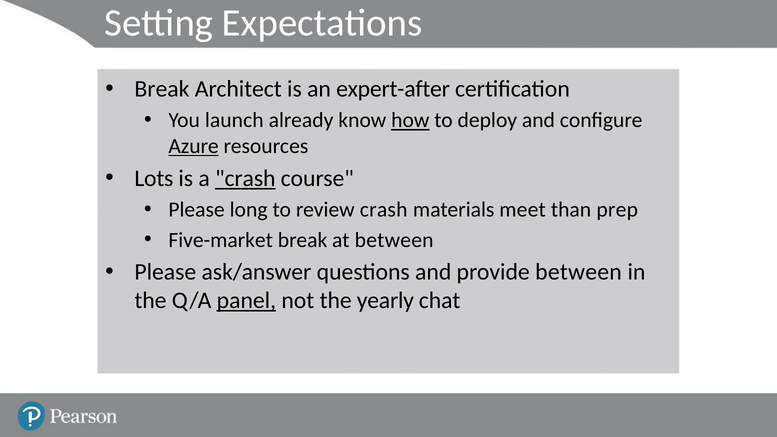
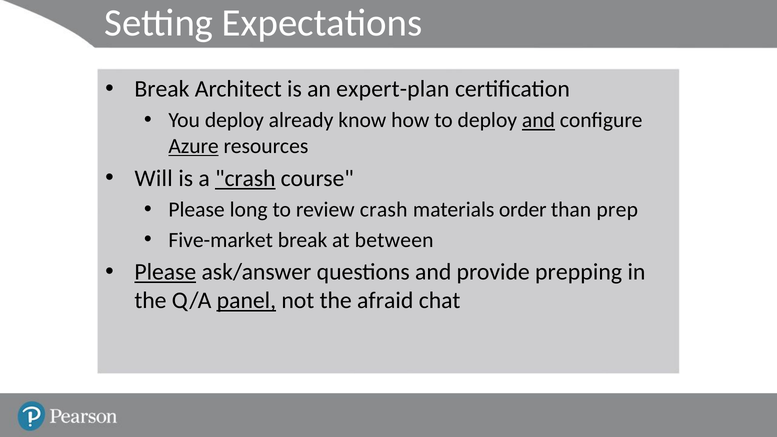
expert-after: expert-after -> expert-plan
You launch: launch -> deploy
how underline: present -> none
and at (538, 120) underline: none -> present
Lots: Lots -> Will
meet: meet -> order
Please at (165, 272) underline: none -> present
provide between: between -> prepping
yearly: yearly -> afraid
